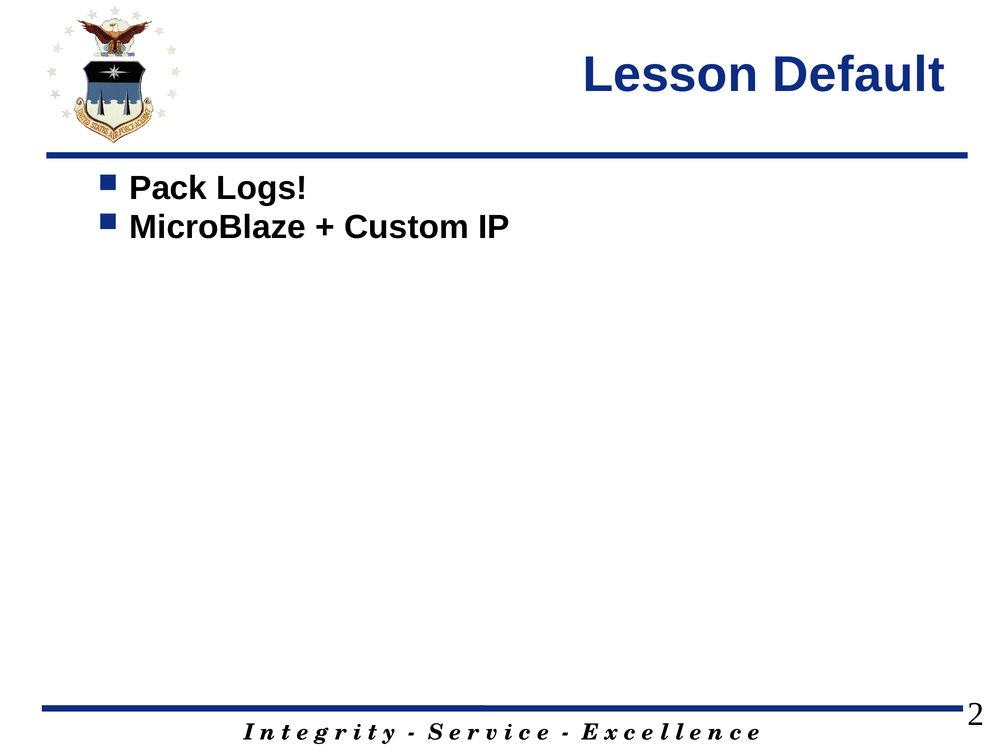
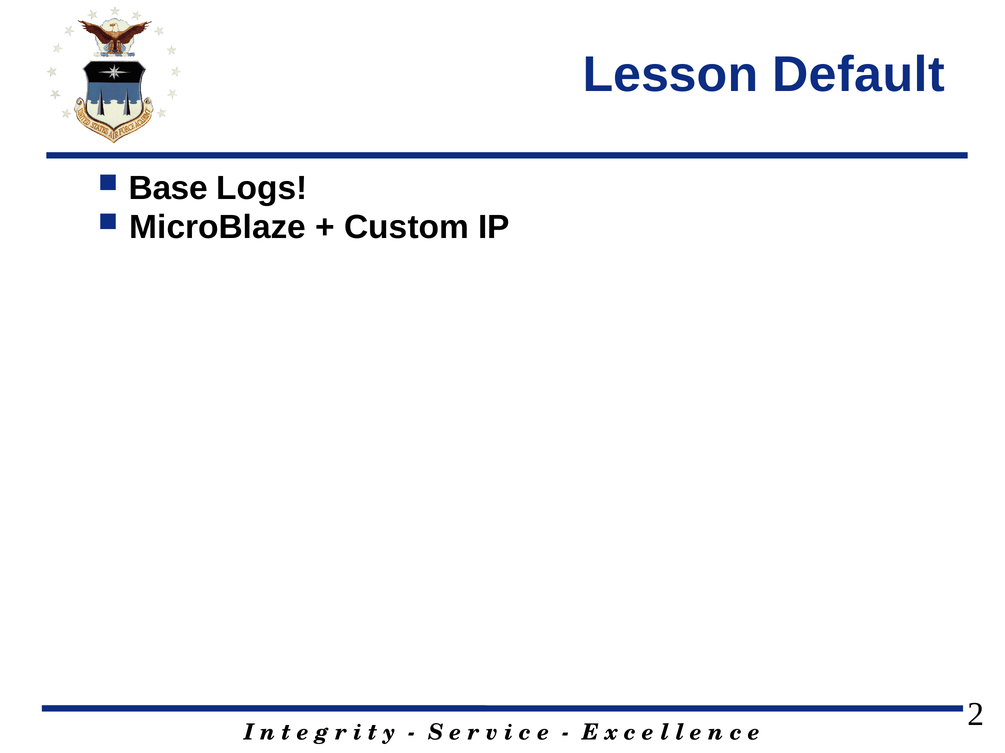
Pack: Pack -> Base
